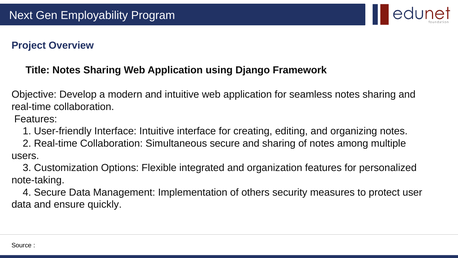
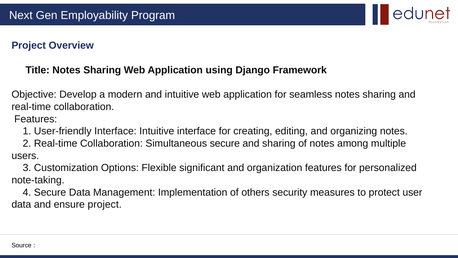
integrated: integrated -> significant
ensure quickly: quickly -> project
